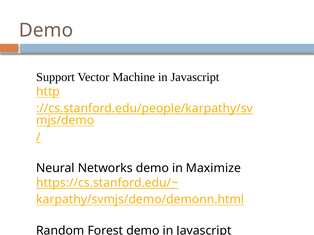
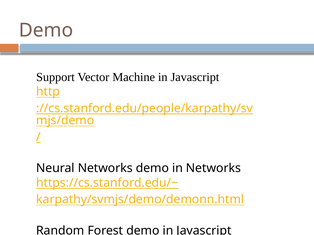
in Maximize: Maximize -> Networks
